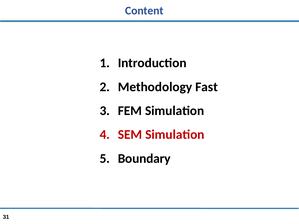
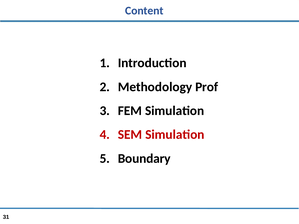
Fast: Fast -> Prof
